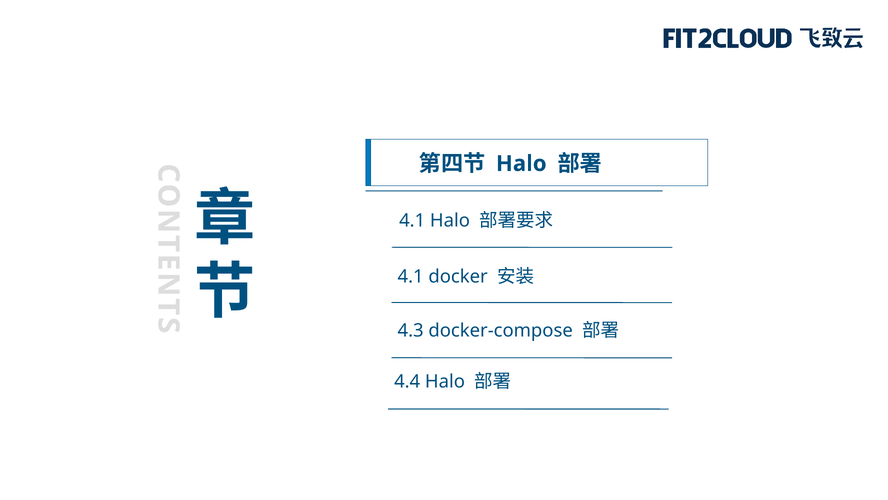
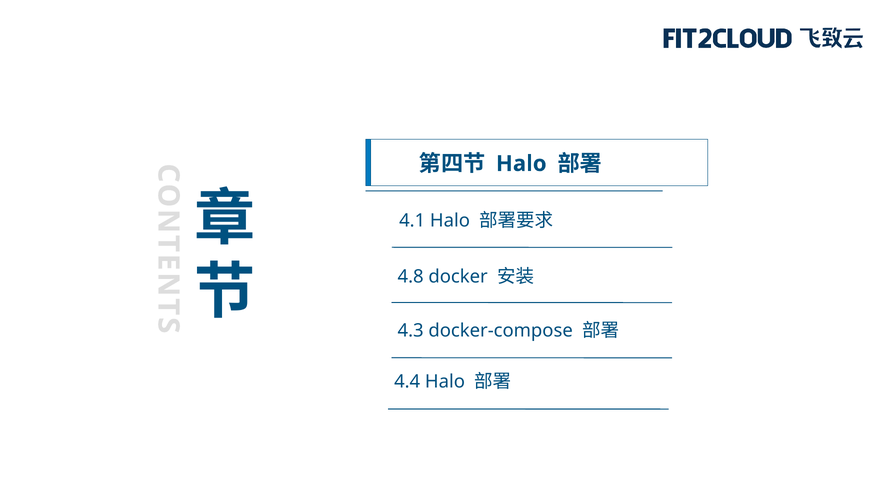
4.1 at (411, 276): 4.1 -> 4.8
